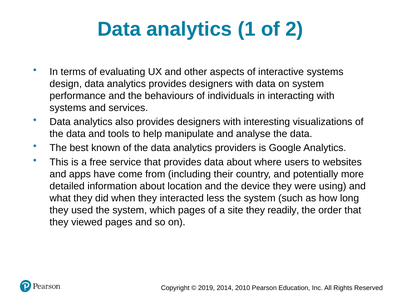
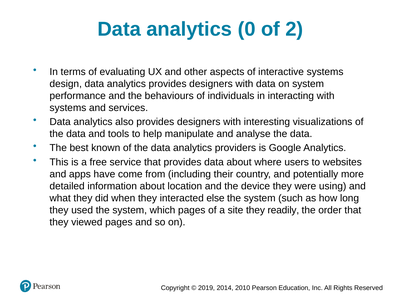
1: 1 -> 0
less: less -> else
